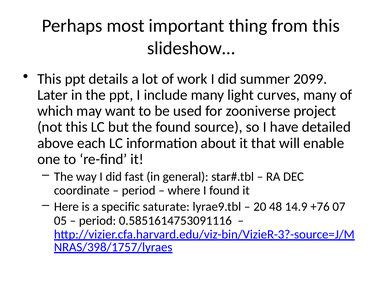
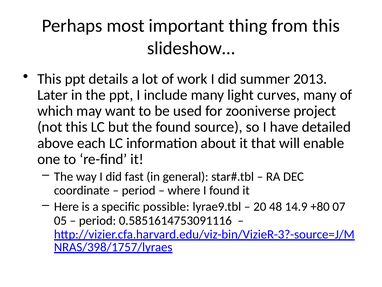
2099: 2099 -> 2013
saturate: saturate -> possible
+76: +76 -> +80
